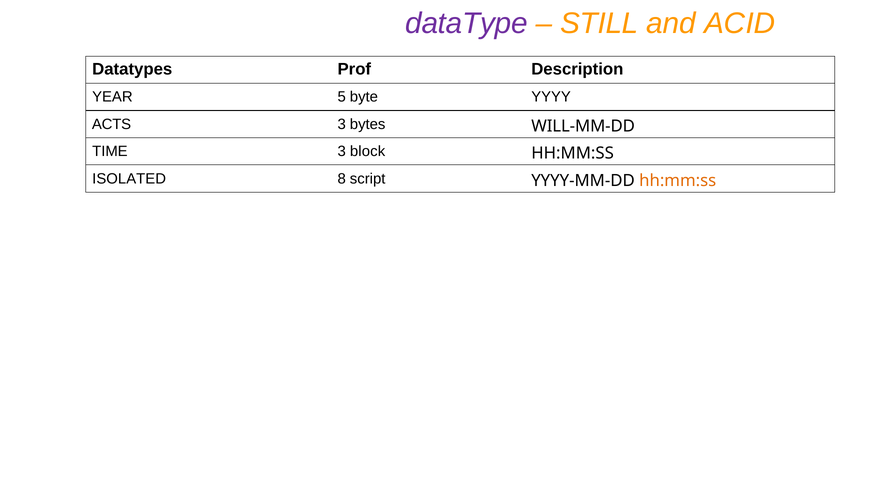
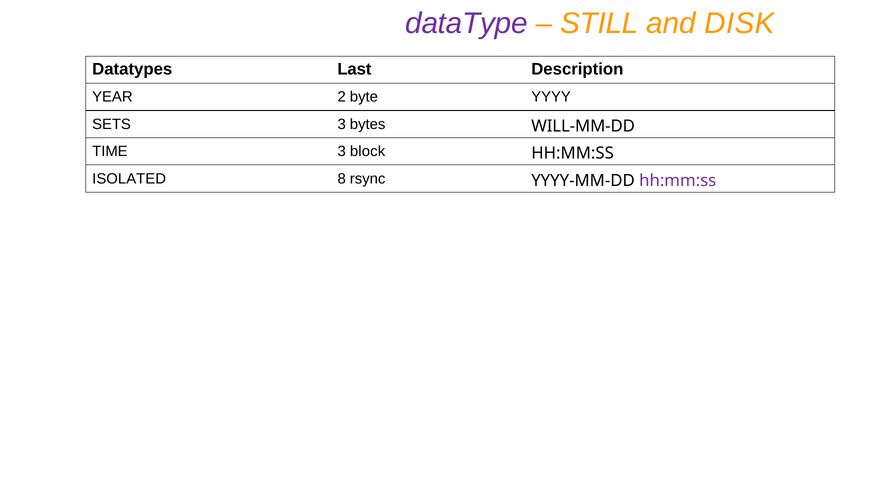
ACID: ACID -> DISK
Prof: Prof -> Last
5: 5 -> 2
ACTS: ACTS -> SETS
script: script -> rsync
hh:mm:ss at (678, 180) colour: orange -> purple
